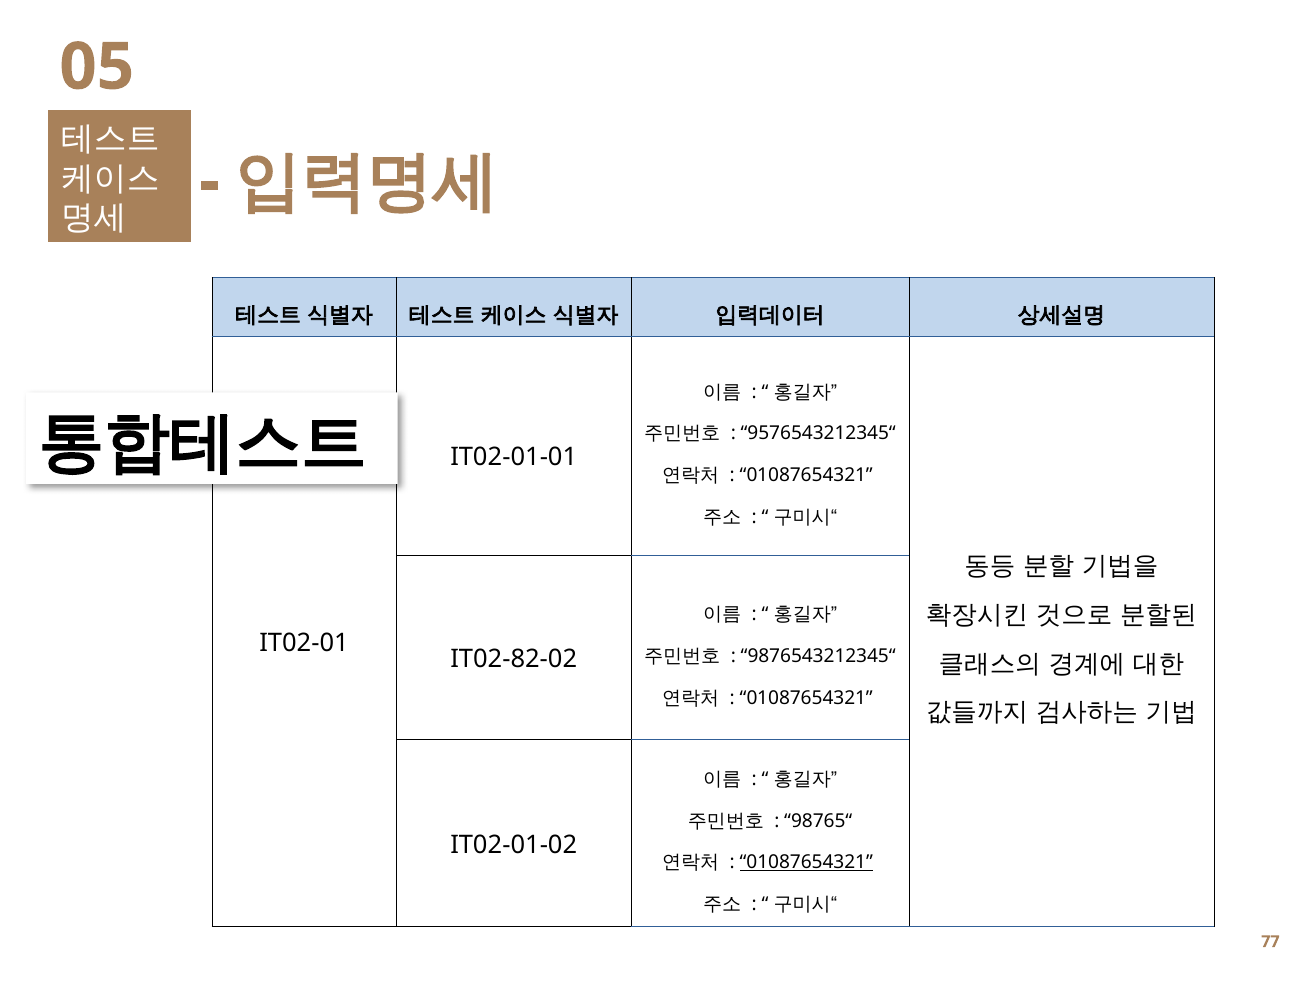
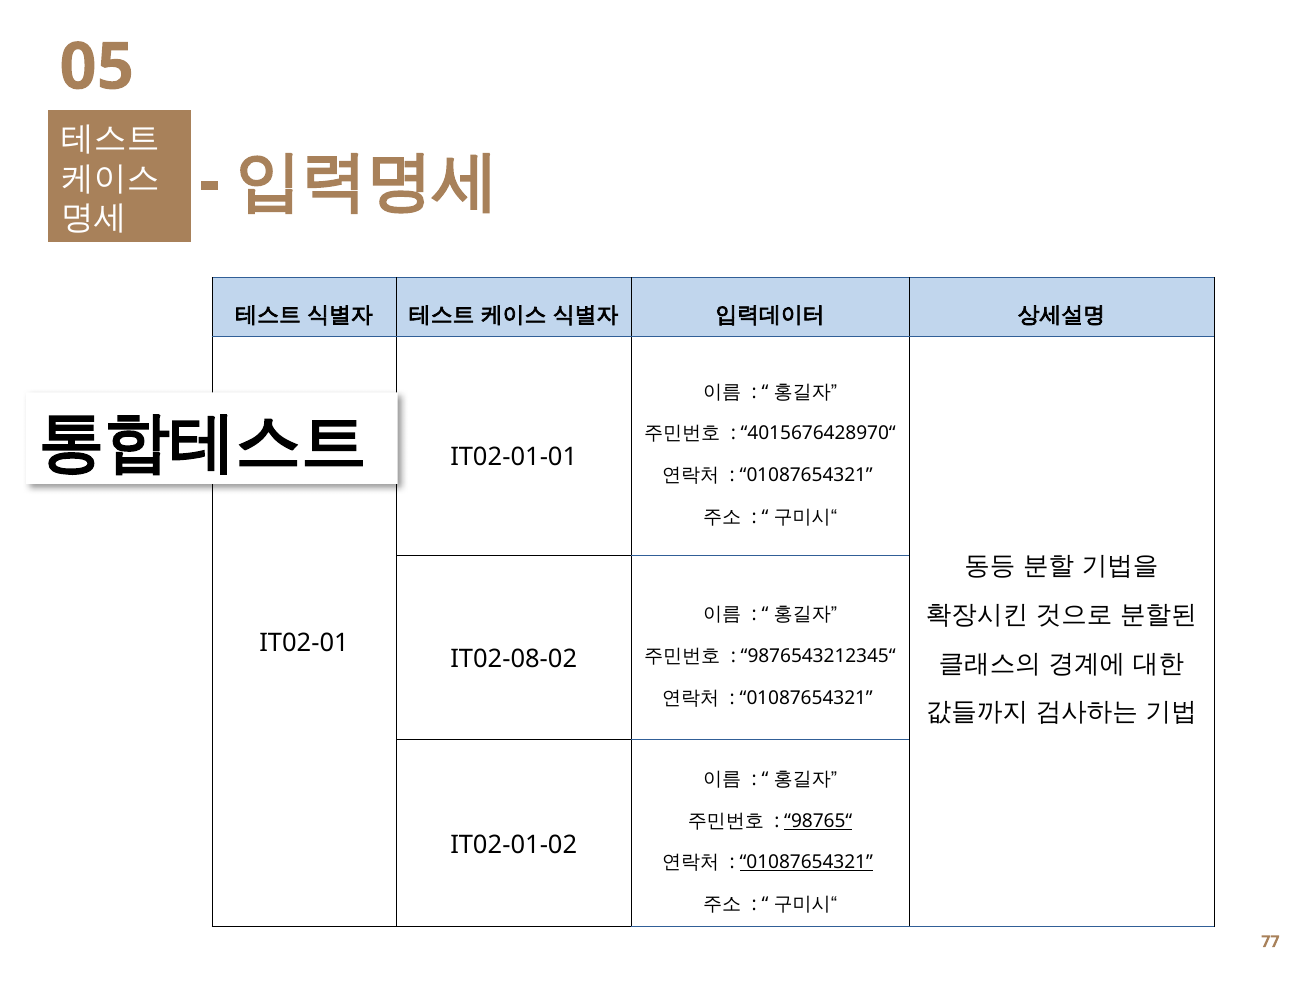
9576543212345“: 9576543212345“ -> 4015676428970“
IT02-82-02: IT02-82-02 -> IT02-08-02
98765“ underline: none -> present
